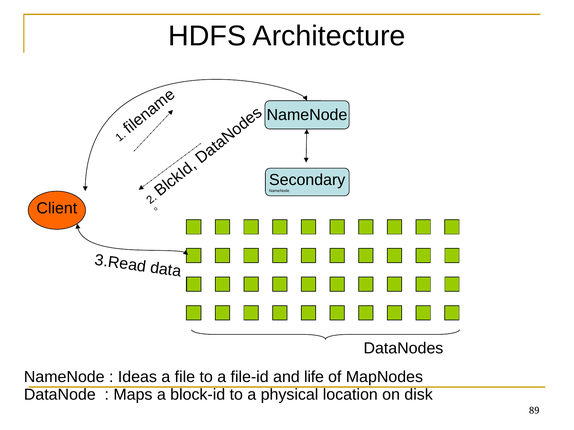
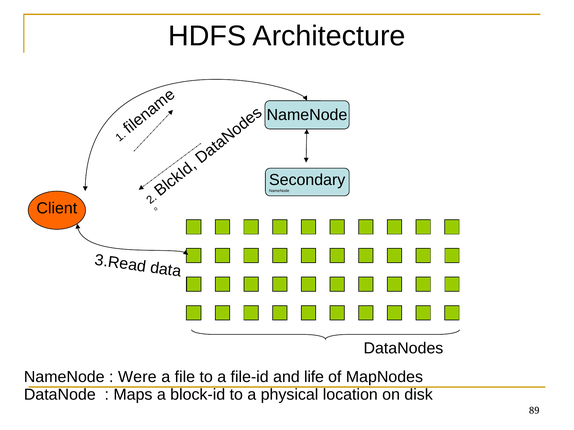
Ideas: Ideas -> Were
